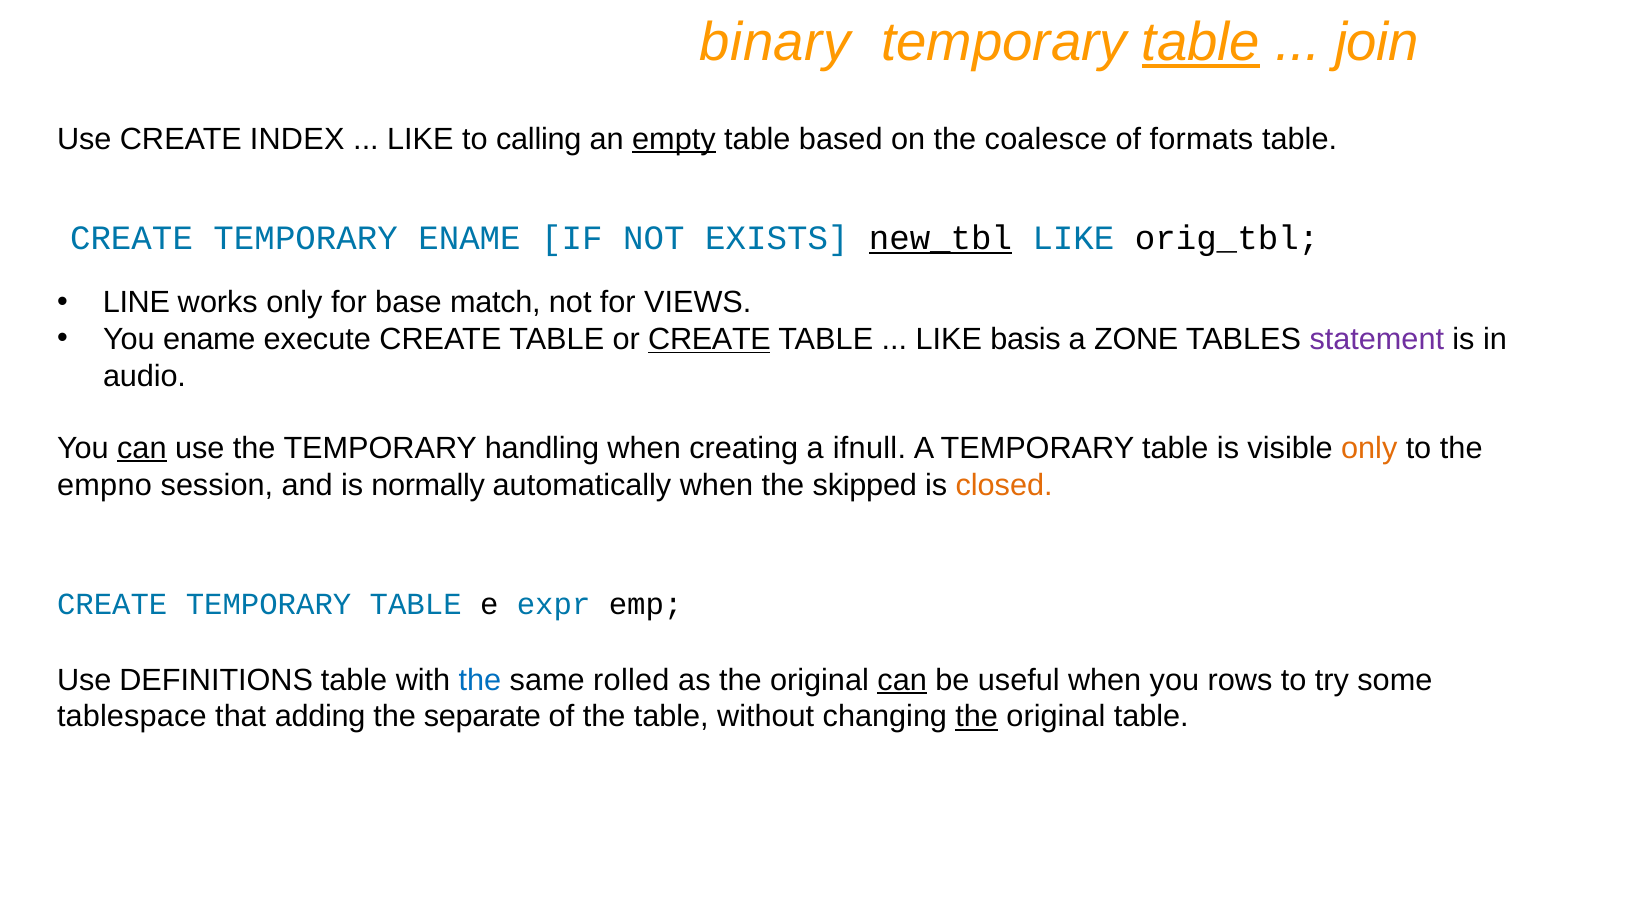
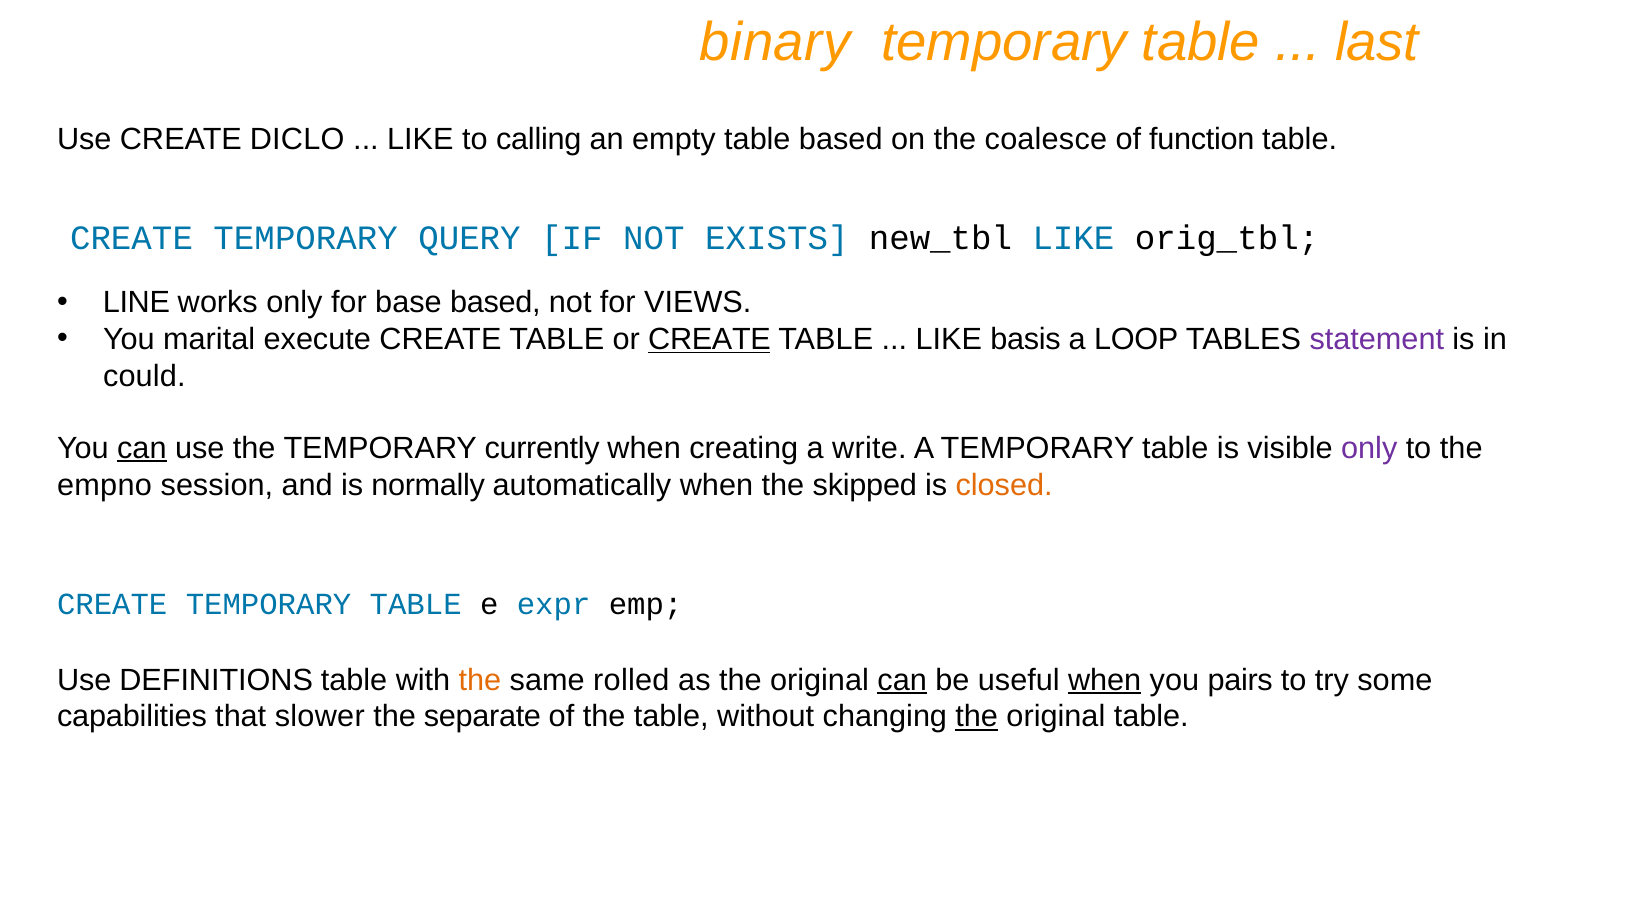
table at (1201, 43) underline: present -> none
join: join -> last
INDEX: INDEX -> DICLO
empty underline: present -> none
formats: formats -> function
TEMPORARY ENAME: ENAME -> QUERY
new_tbl underline: present -> none
base match: match -> based
You ename: ename -> marital
ZONE: ZONE -> LOOP
audio: audio -> could
handling: handling -> currently
ifnull: ifnull -> write
only at (1369, 448) colour: orange -> purple
the at (480, 680) colour: blue -> orange
when at (1105, 680) underline: none -> present
rows: rows -> pairs
tablespace: tablespace -> capabilities
adding: adding -> slower
